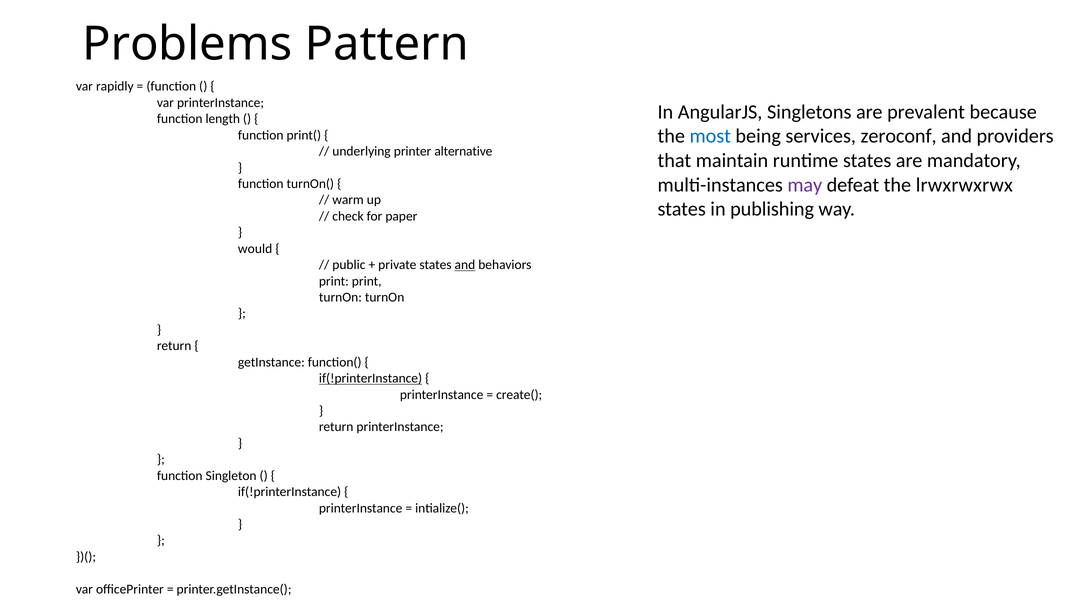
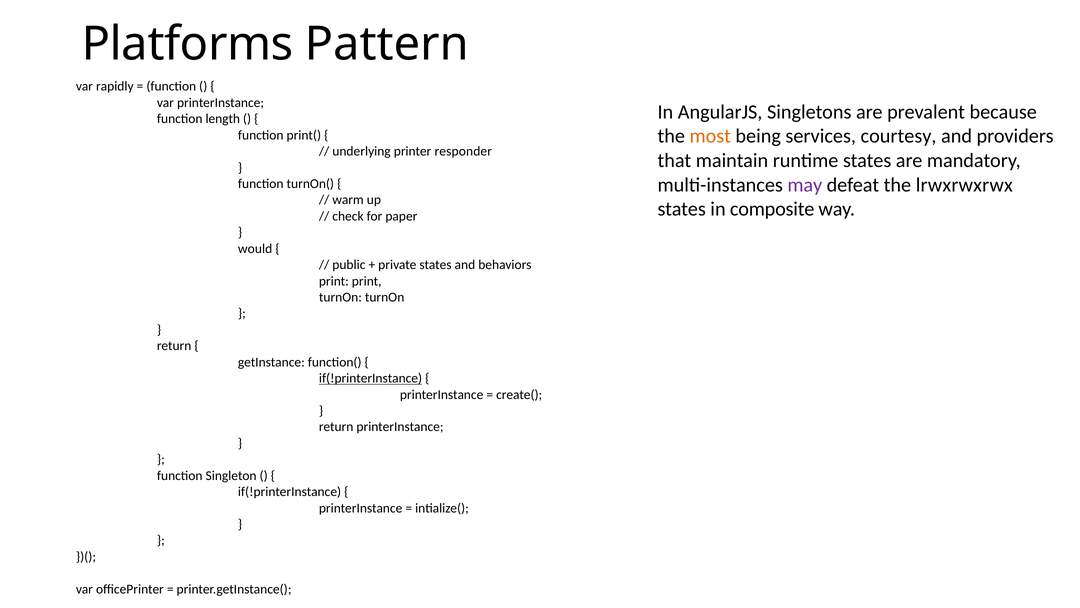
Problems: Problems -> Platforms
most colour: blue -> orange
zeroconf: zeroconf -> courtesy
alternative: alternative -> responder
publishing: publishing -> composite
and at (465, 265) underline: present -> none
